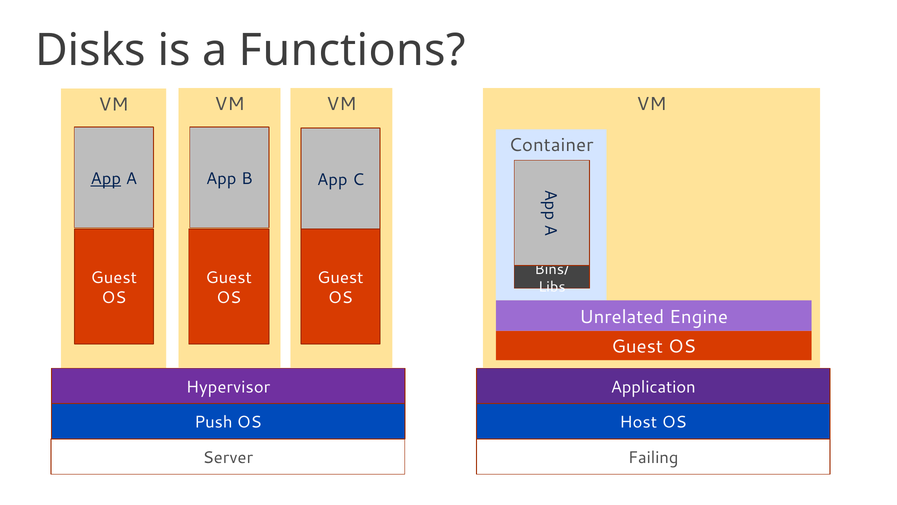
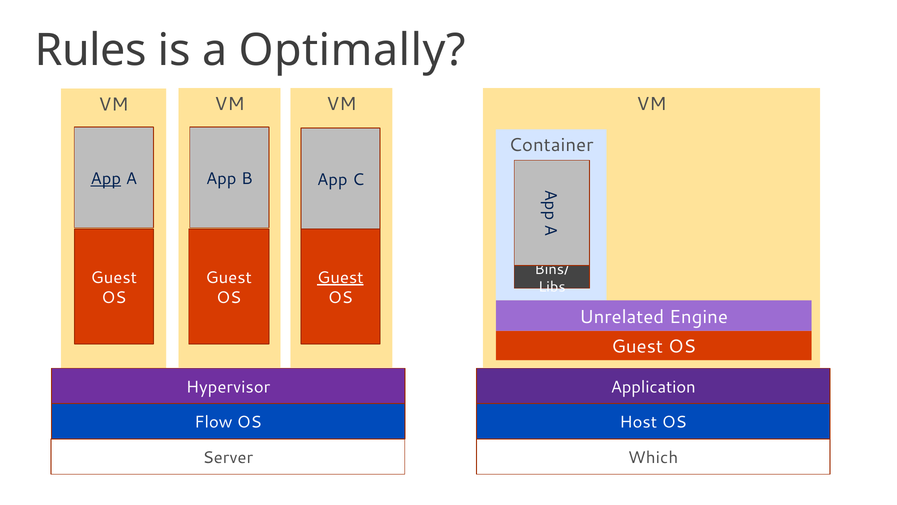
Disks: Disks -> Rules
Functions: Functions -> Optimally
Guest at (340, 277) underline: none -> present
Push: Push -> Flow
Failing: Failing -> Which
